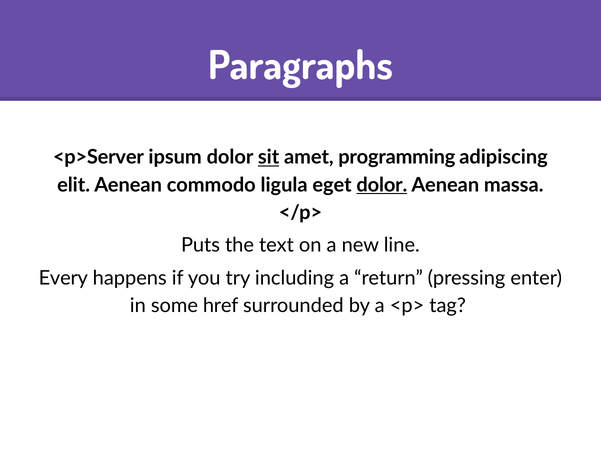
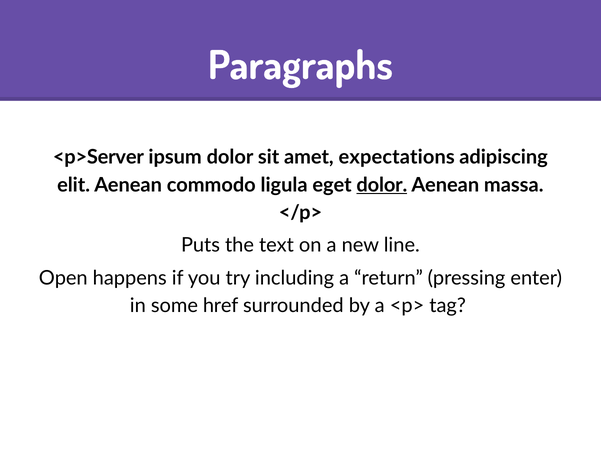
sit underline: present -> none
programming: programming -> expectations
Every: Every -> Open
